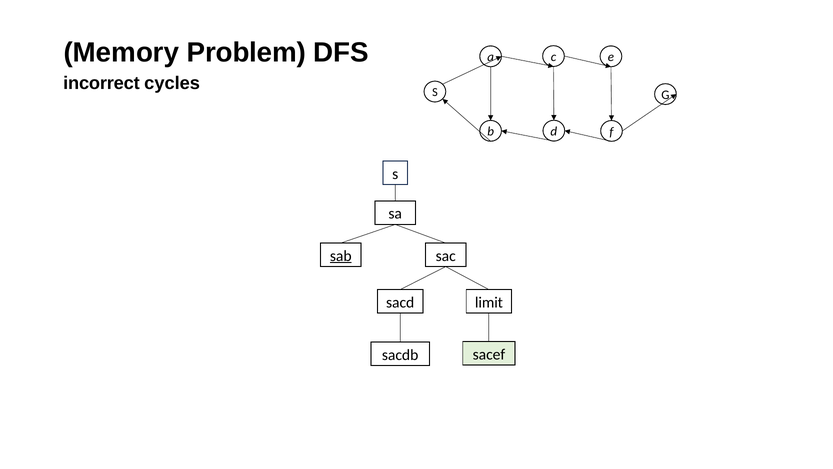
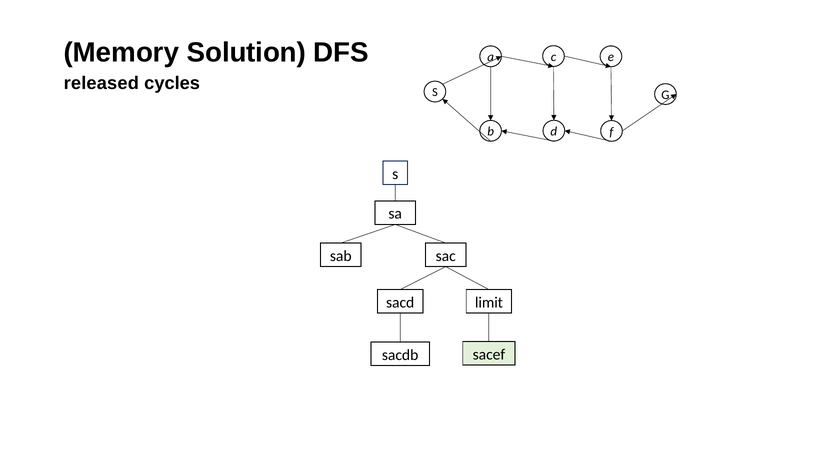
Problem: Problem -> Solution
incorrect: incorrect -> released
sab underline: present -> none
